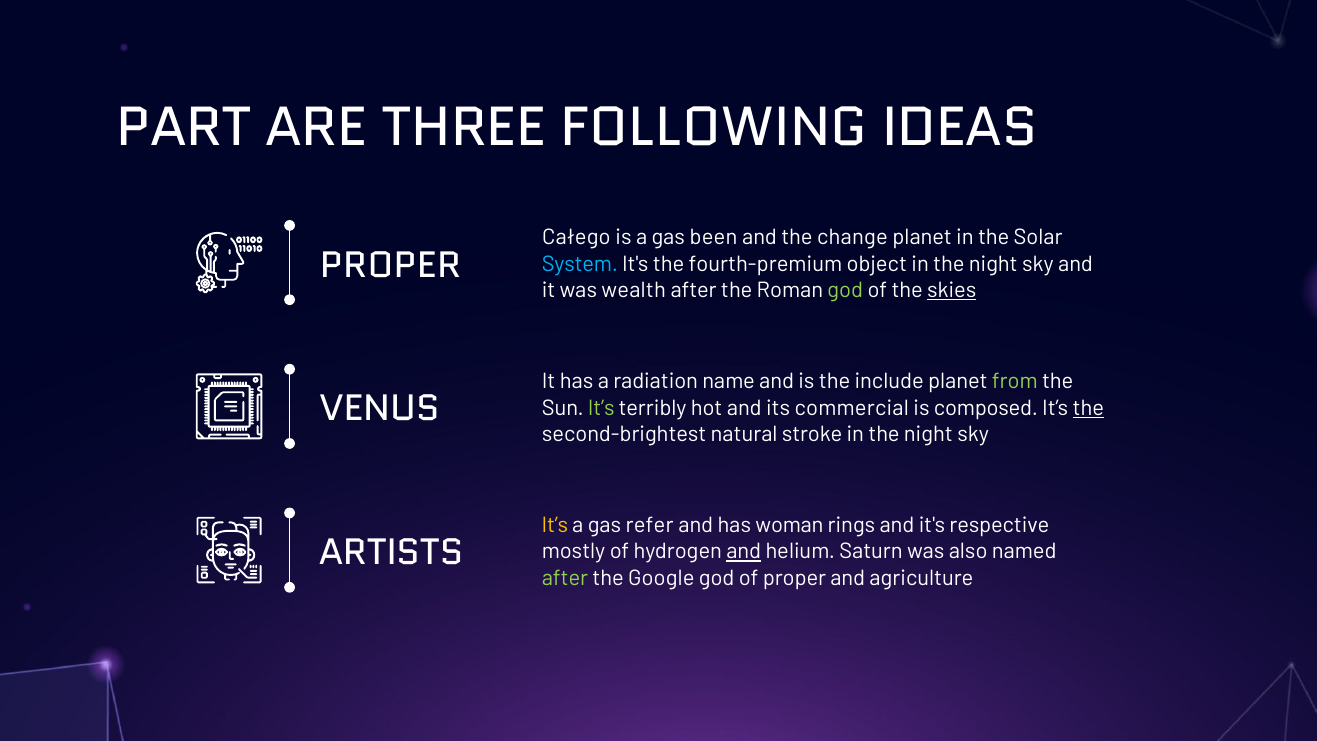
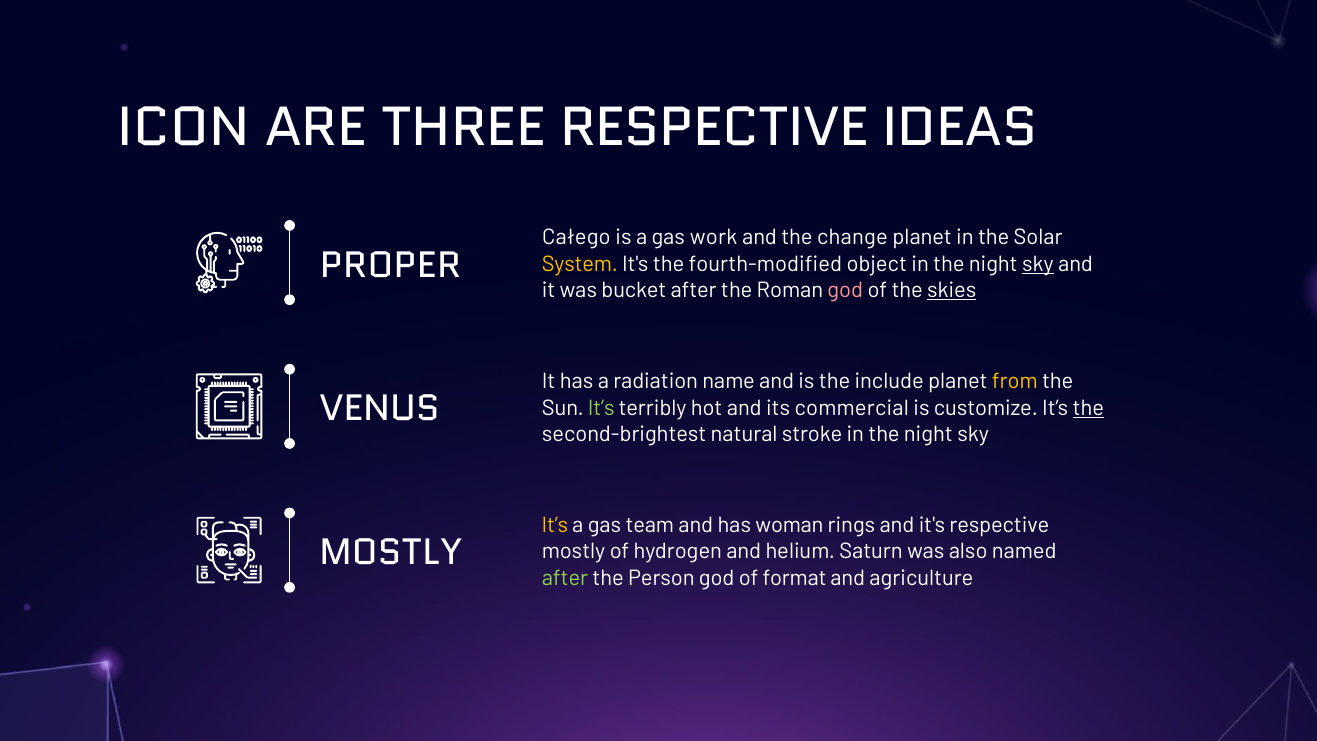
PART: PART -> ICON
THREE FOLLOWING: FOLLOWING -> RESPECTIVE
been: been -> work
System colour: light blue -> yellow
fourth-premium: fourth-premium -> fourth-modified
sky at (1038, 264) underline: none -> present
wealth: wealth -> bucket
god at (845, 290) colour: light green -> pink
from colour: light green -> yellow
composed: composed -> customize
refer: refer -> team
ARTISTS at (391, 553): ARTISTS -> MOSTLY
and at (744, 552) underline: present -> none
Google: Google -> Person
of proper: proper -> format
